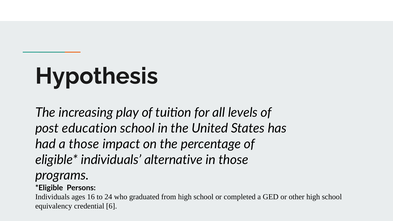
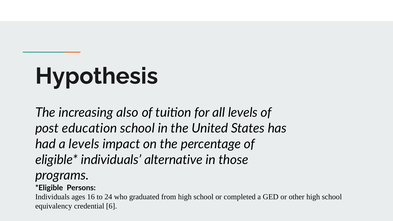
play: play -> also
a those: those -> levels
